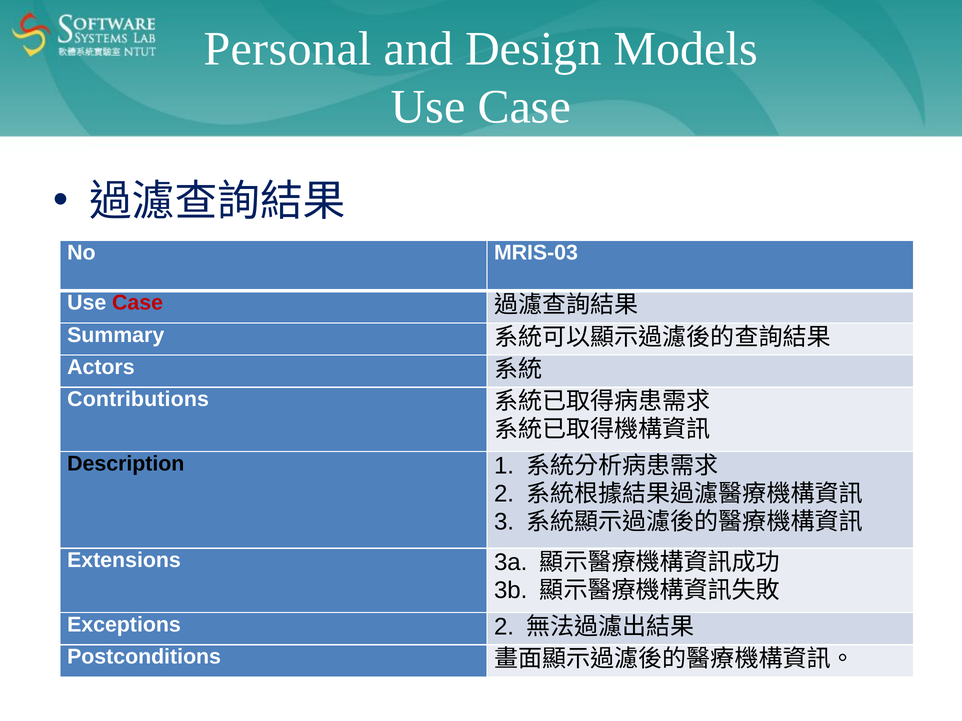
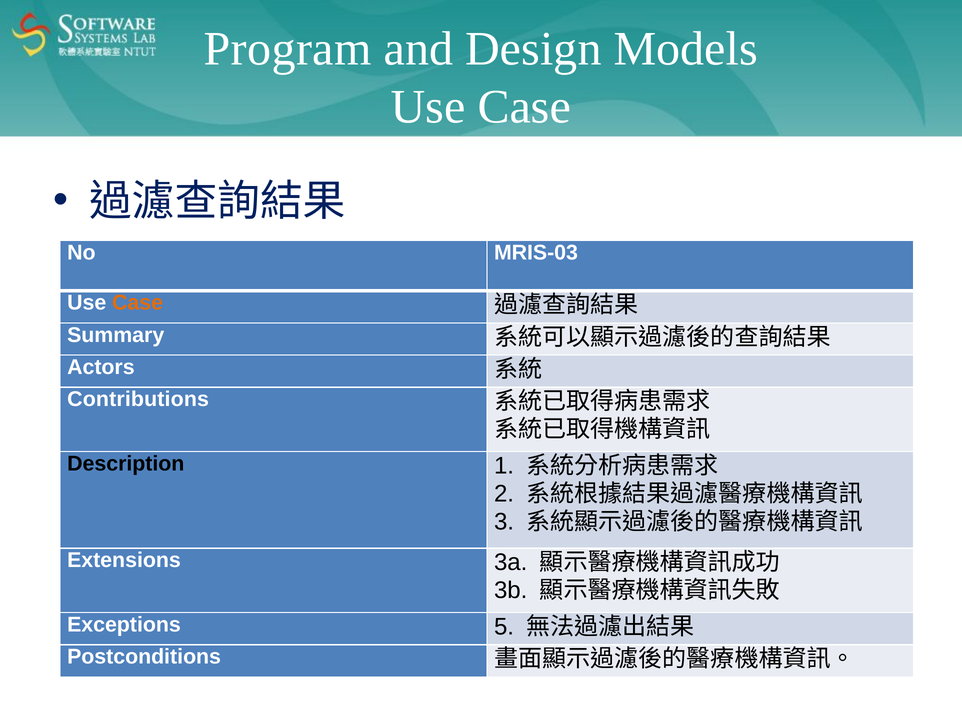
Personal: Personal -> Program
Case at (138, 303) colour: red -> orange
Exceptions 2: 2 -> 5
